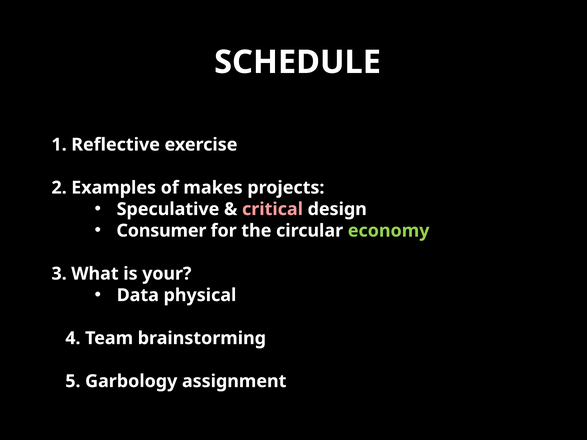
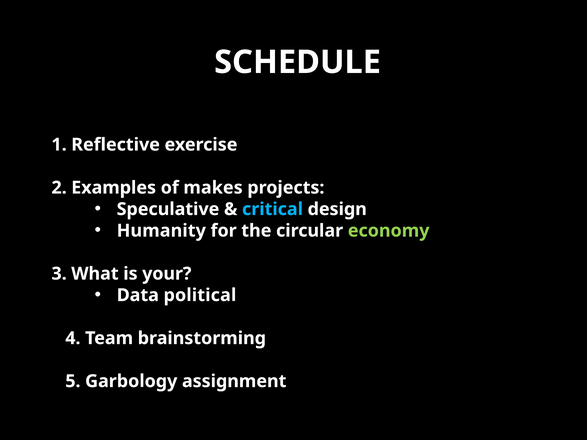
critical colour: pink -> light blue
Consumer: Consumer -> Humanity
physical: physical -> political
